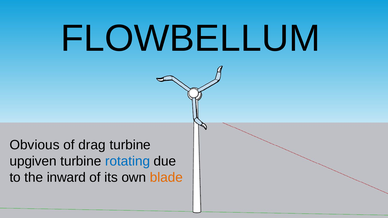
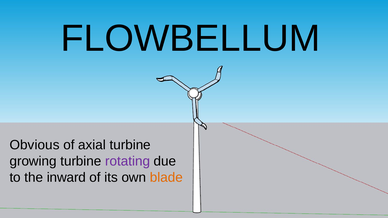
drag: drag -> axial
upgiven: upgiven -> growing
rotating colour: blue -> purple
